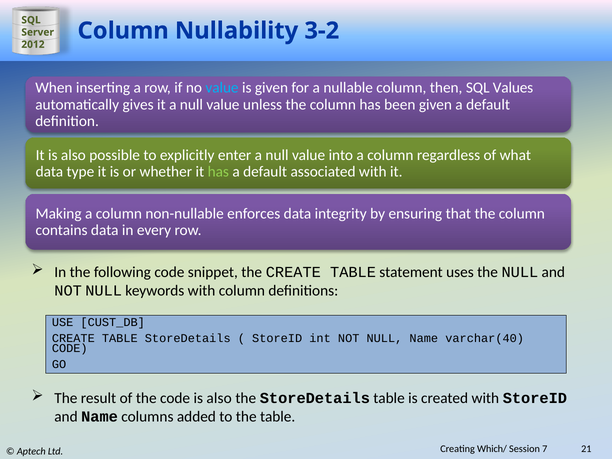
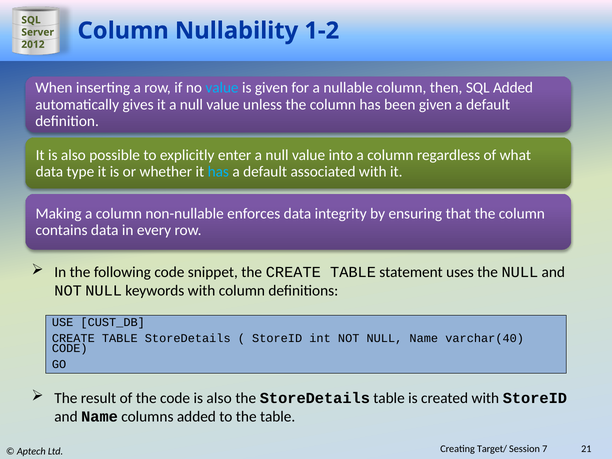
3-2: 3-2 -> 1-2
SQL Values: Values -> Added
has at (218, 172) colour: light green -> light blue
Which/: Which/ -> Target/
